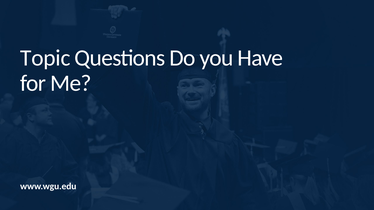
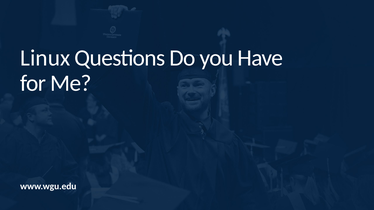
Topic: Topic -> Linux
